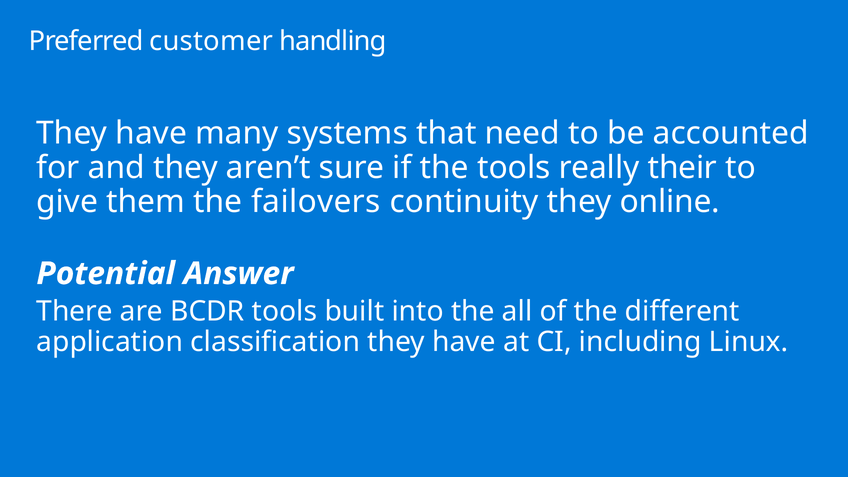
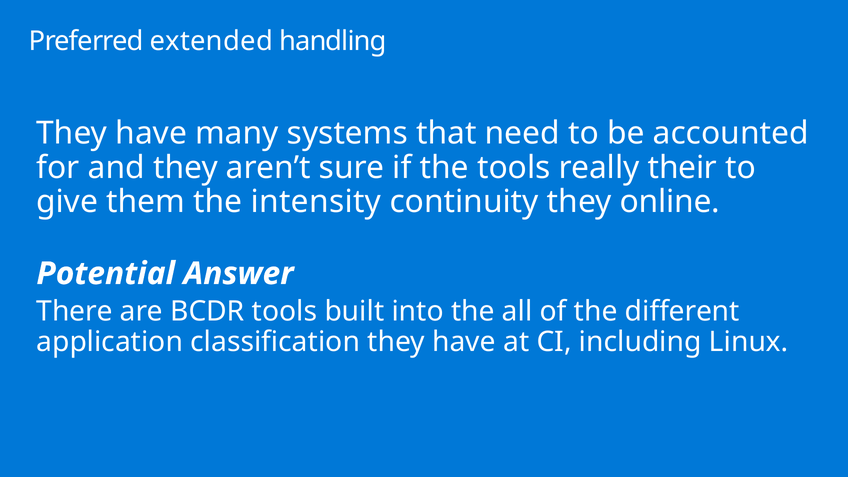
customer: customer -> extended
failovers: failovers -> intensity
